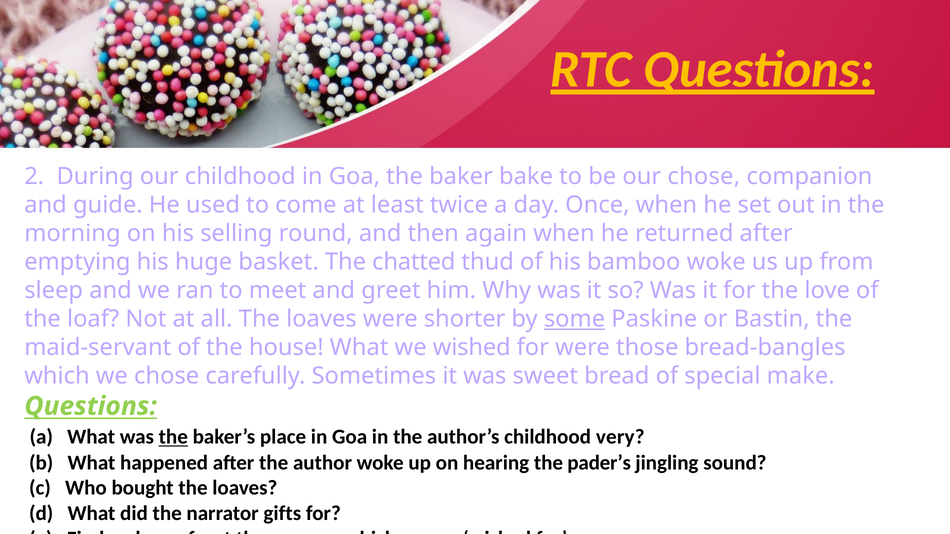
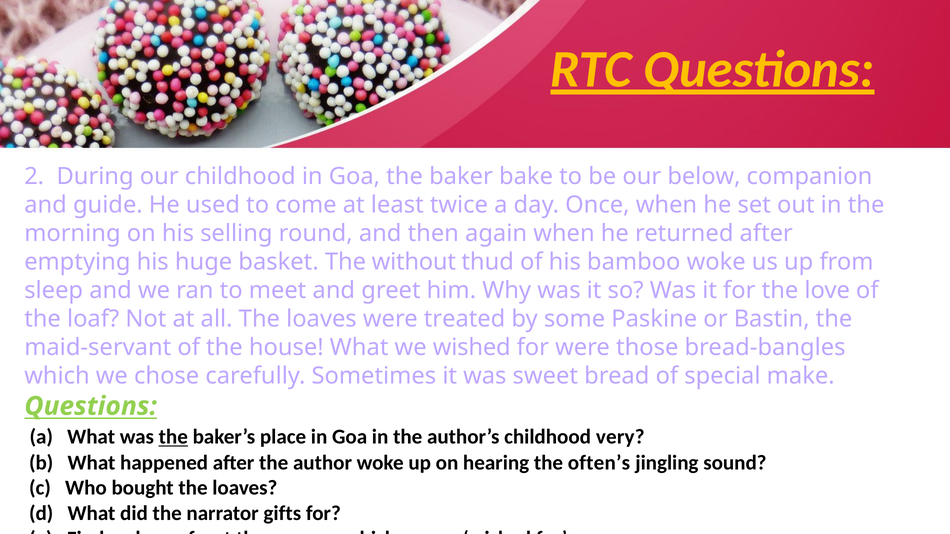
our chose: chose -> below
chatted: chatted -> without
shorter: shorter -> treated
some underline: present -> none
pader’s: pader’s -> often’s
